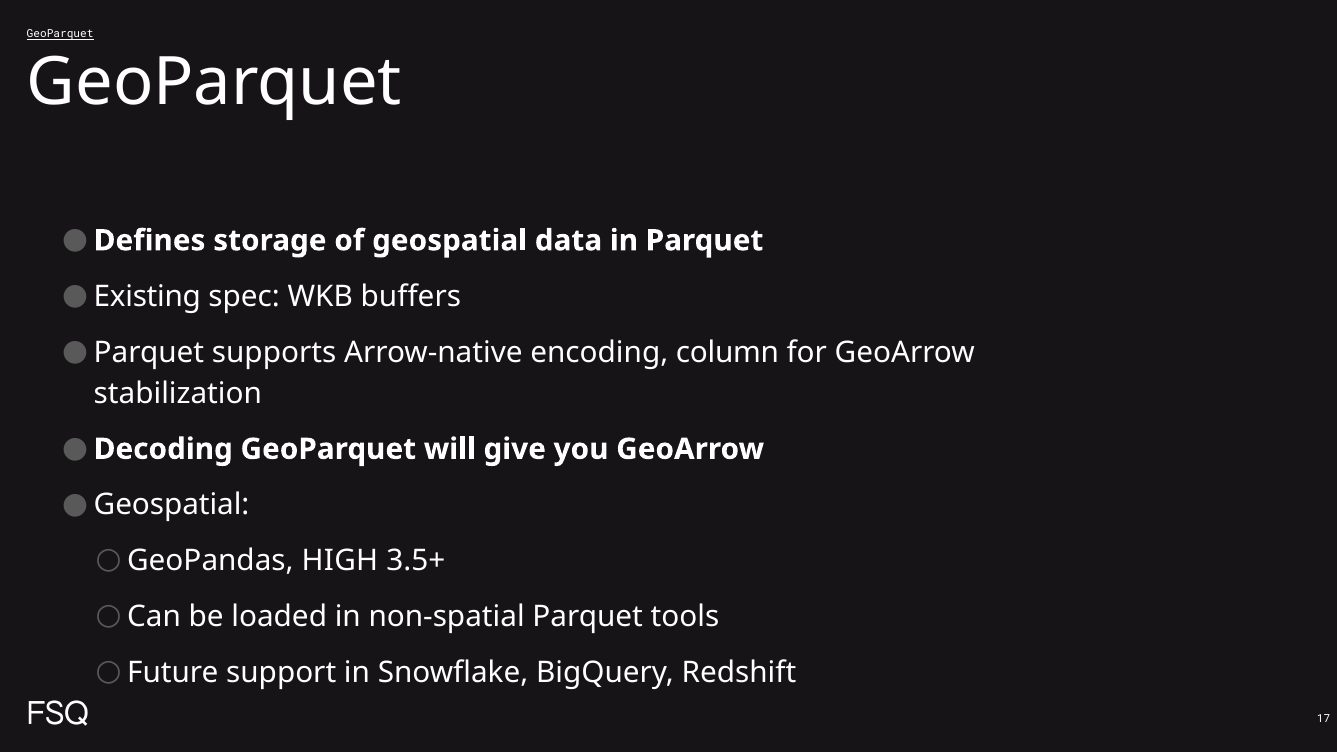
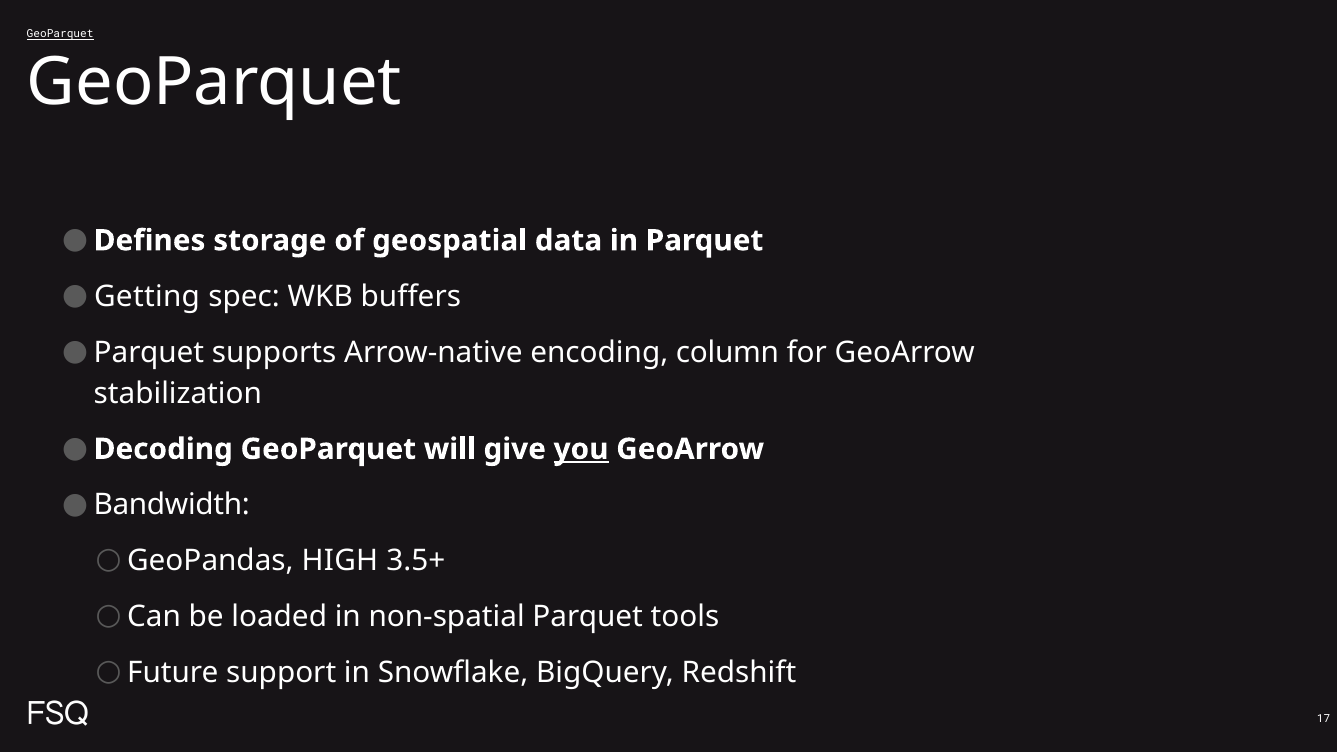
Existing: Existing -> Getting
you underline: none -> present
Geospatial at (172, 505): Geospatial -> Bandwidth
